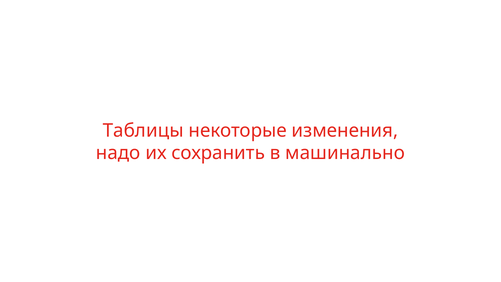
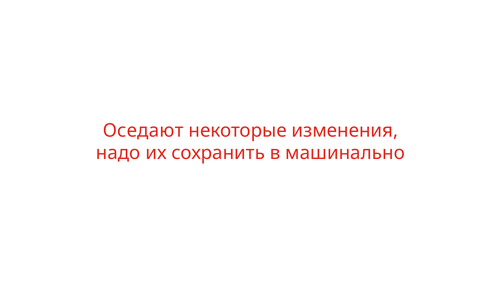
Таблицы: Таблицы -> Оседают
